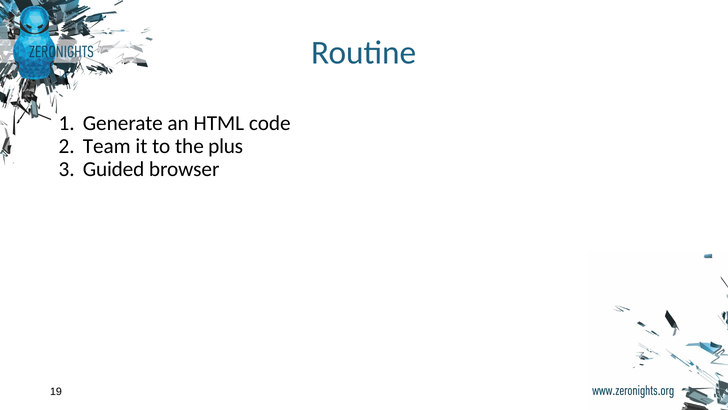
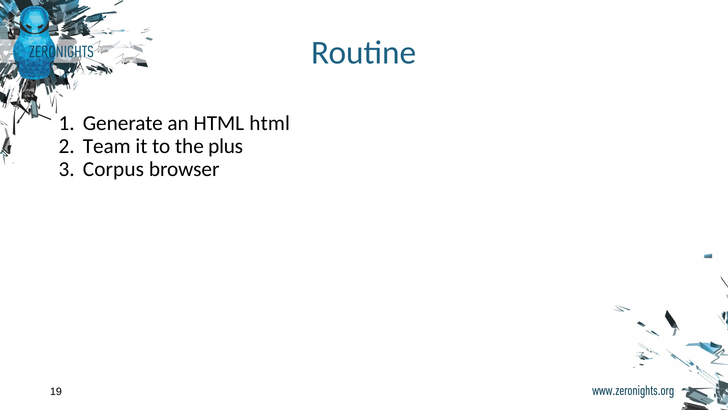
HTML code: code -> html
Guided: Guided -> Corpus
